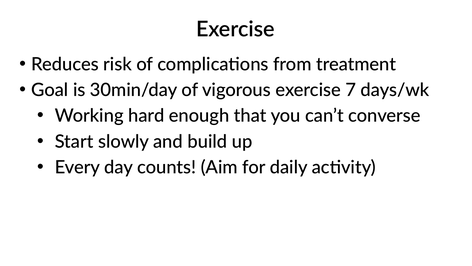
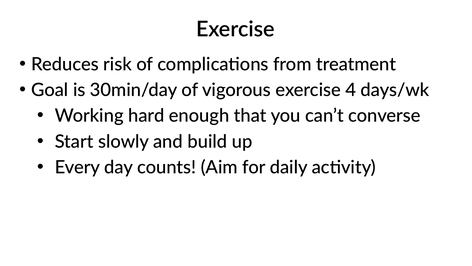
7: 7 -> 4
